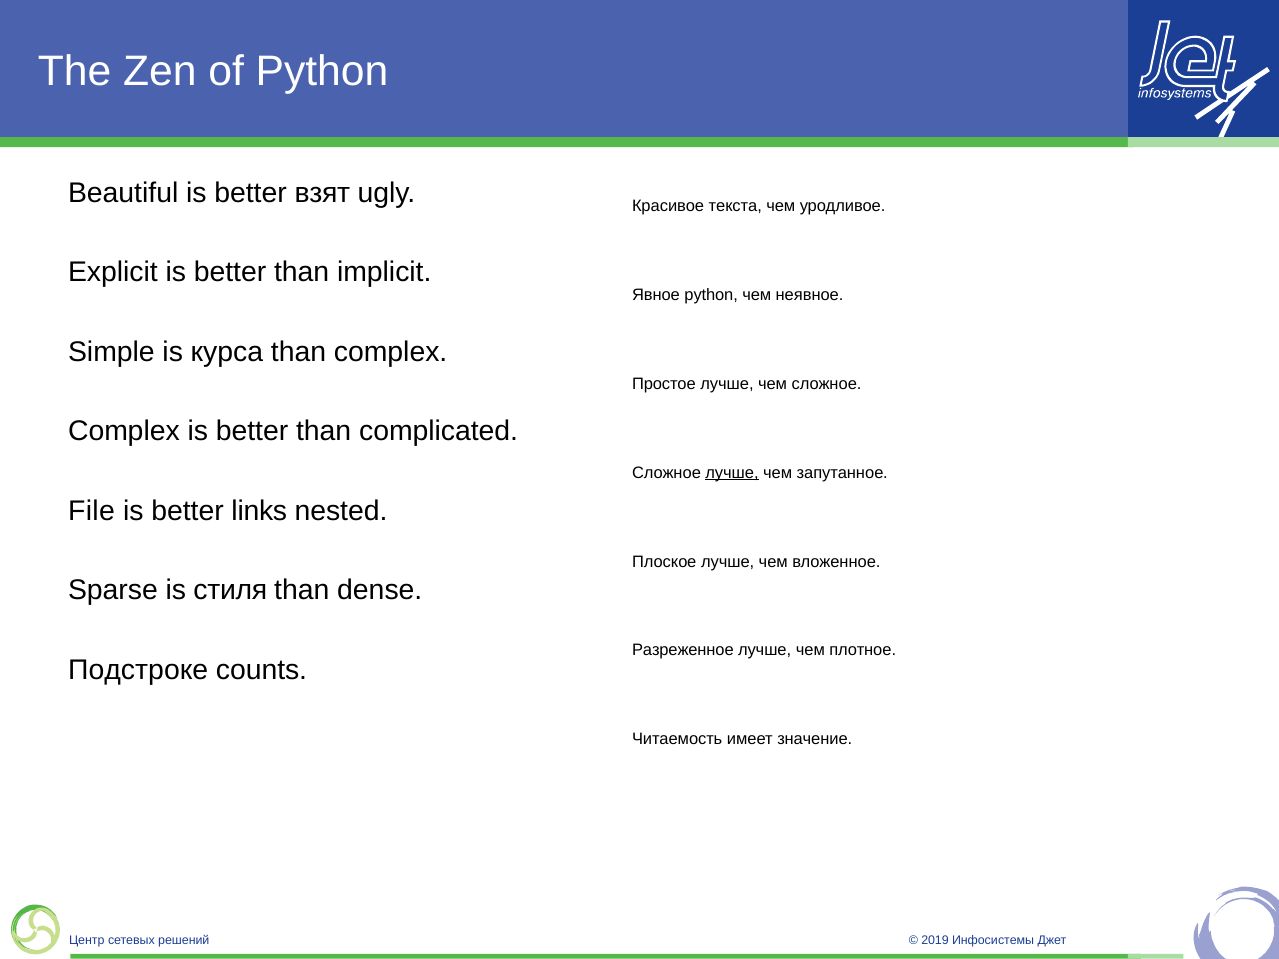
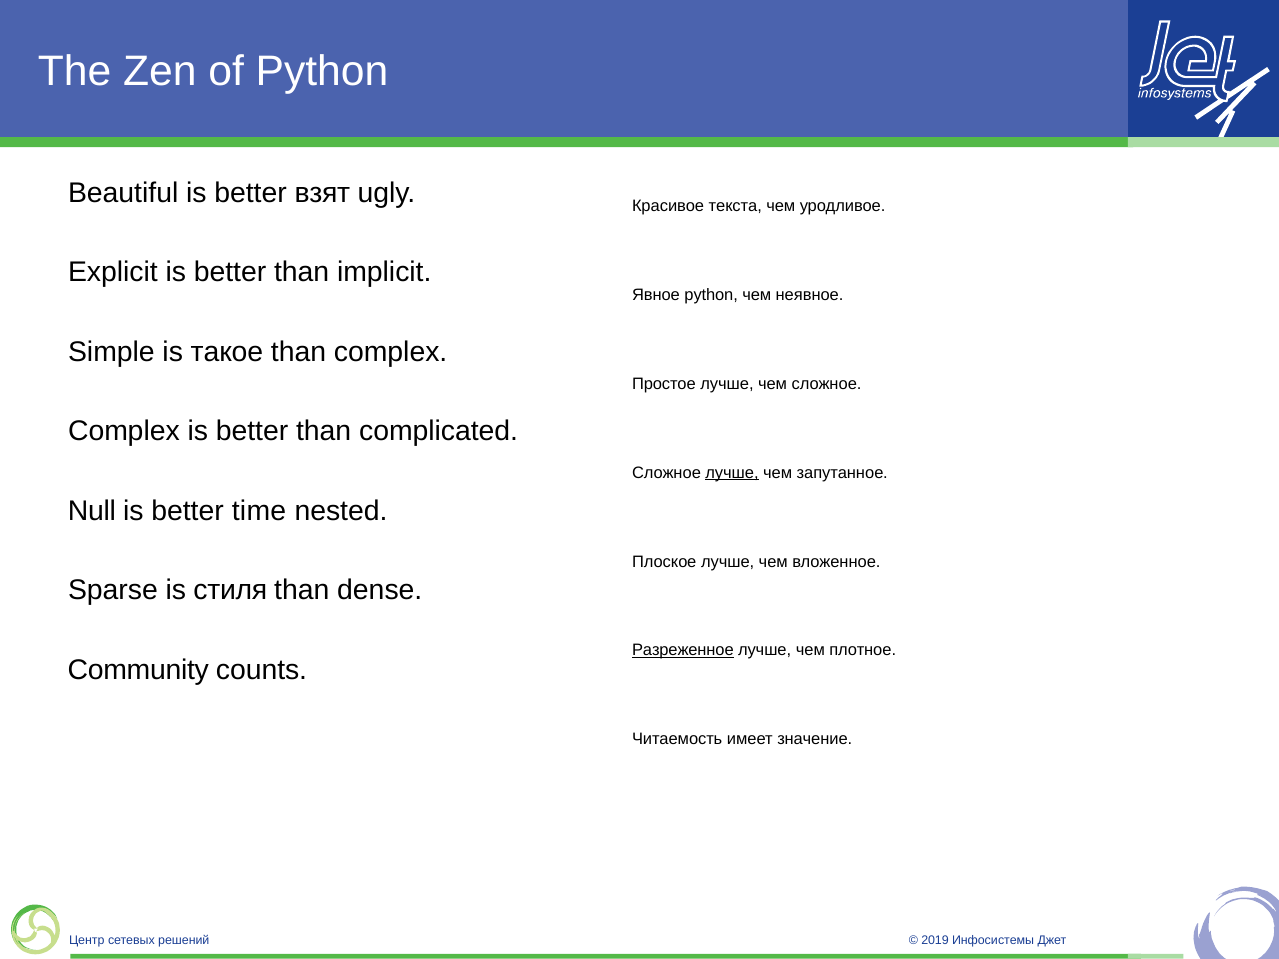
курса: курса -> такое
File: File -> Null
links: links -> time
Разреженное underline: none -> present
Подстроке: Подстроке -> Community
